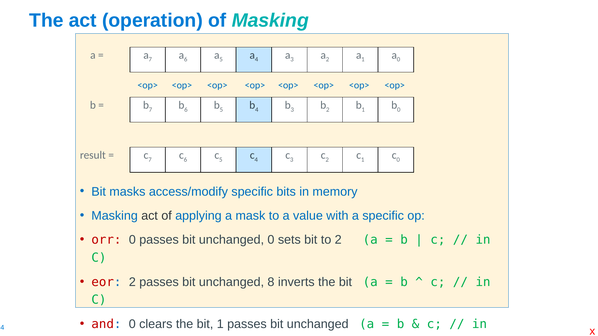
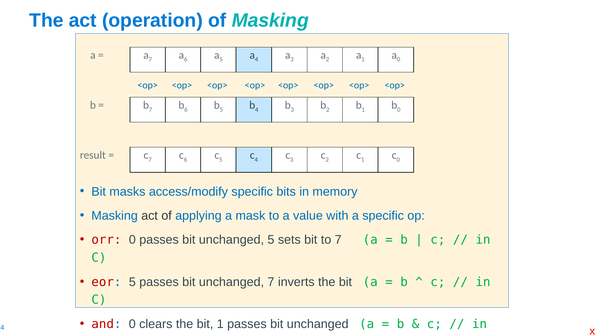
unchanged 0: 0 -> 5
to 2: 2 -> 7
eor 2: 2 -> 5
unchanged 8: 8 -> 7
